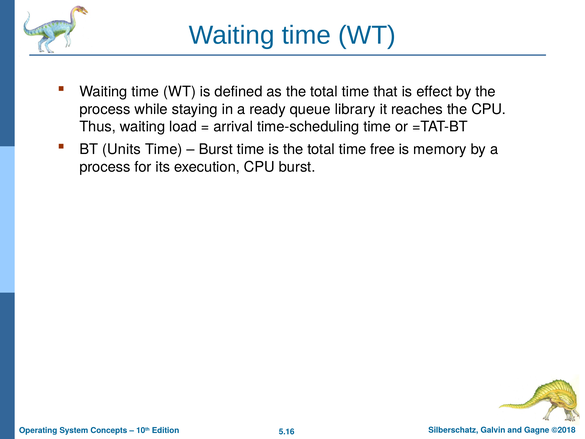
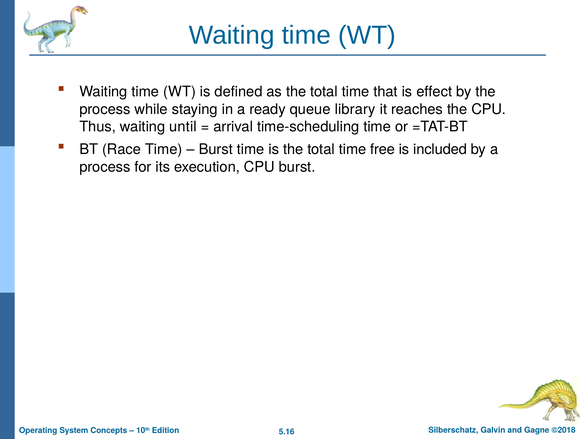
load: load -> until
Units: Units -> Race
memory: memory -> included
